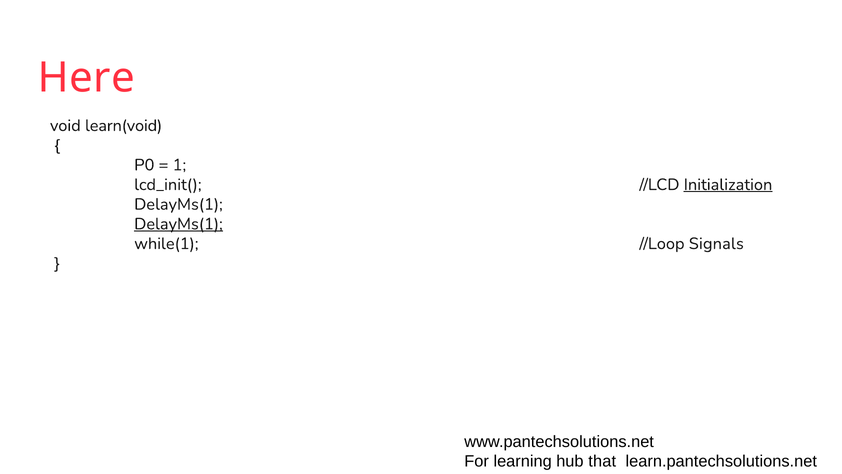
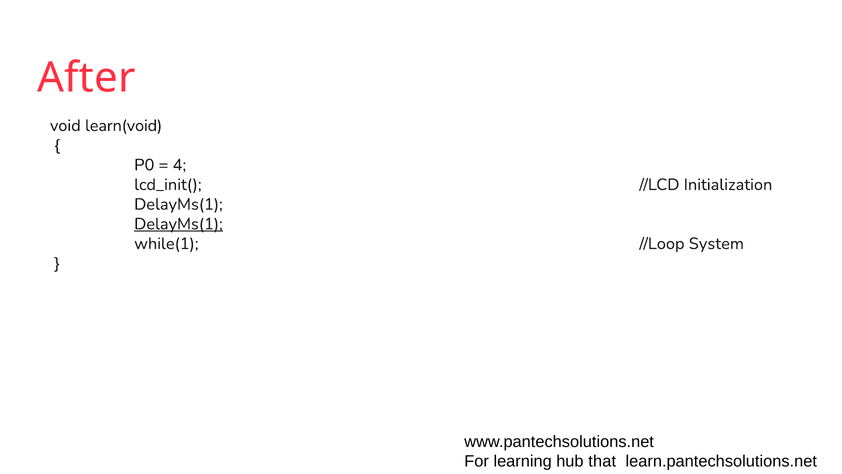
Here: Here -> After
1: 1 -> 4
Initialization underline: present -> none
Signals: Signals -> System
